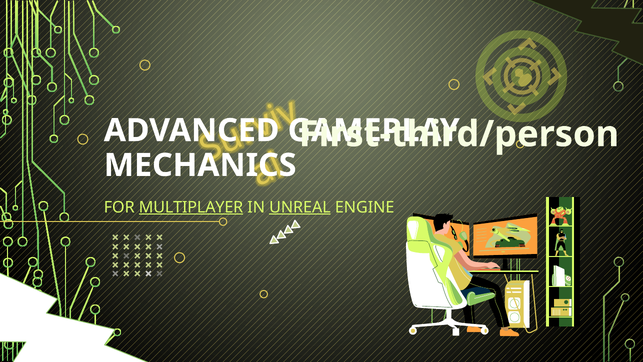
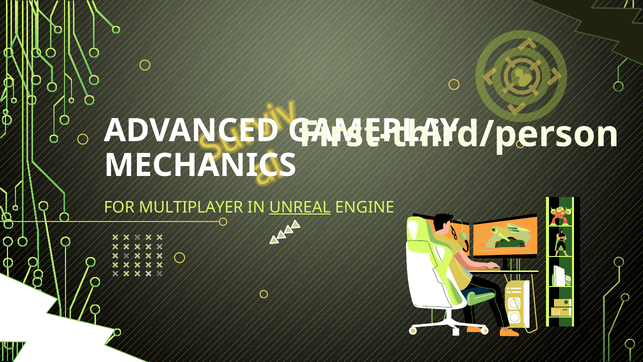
MULTIPLAYER underline: present -> none
